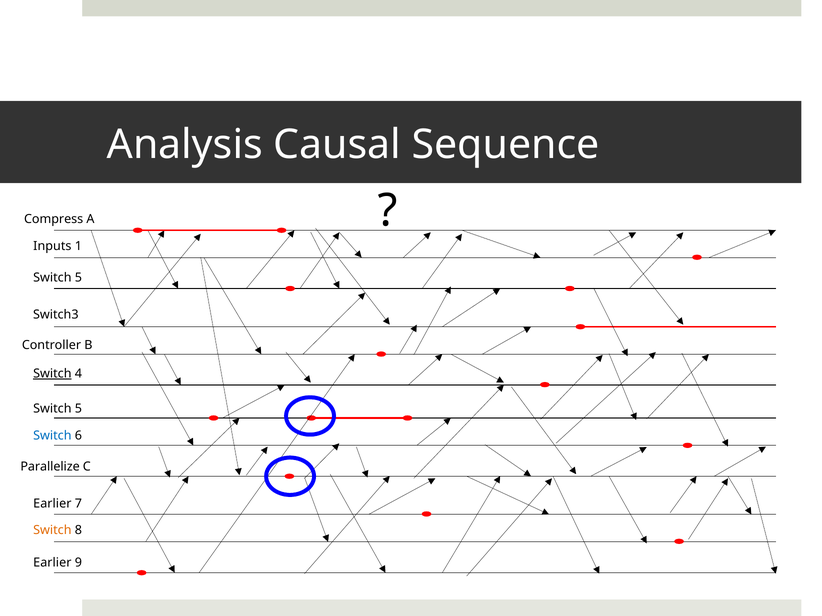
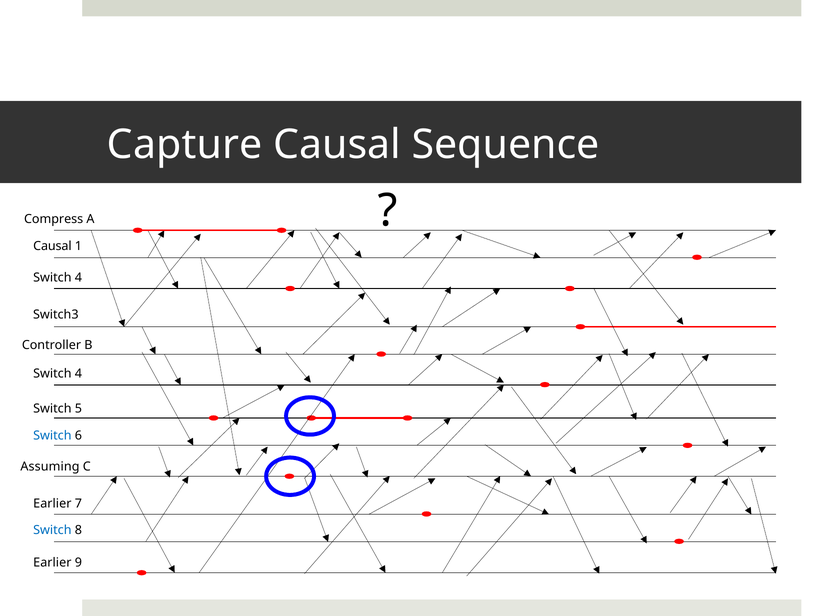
Analysis: Analysis -> Capture
Inputs at (52, 246): Inputs -> Causal
5 at (78, 278): 5 -> 4
Switch at (52, 374) underline: present -> none
Parallelize: Parallelize -> Assuming
Switch at (52, 531) colour: orange -> blue
